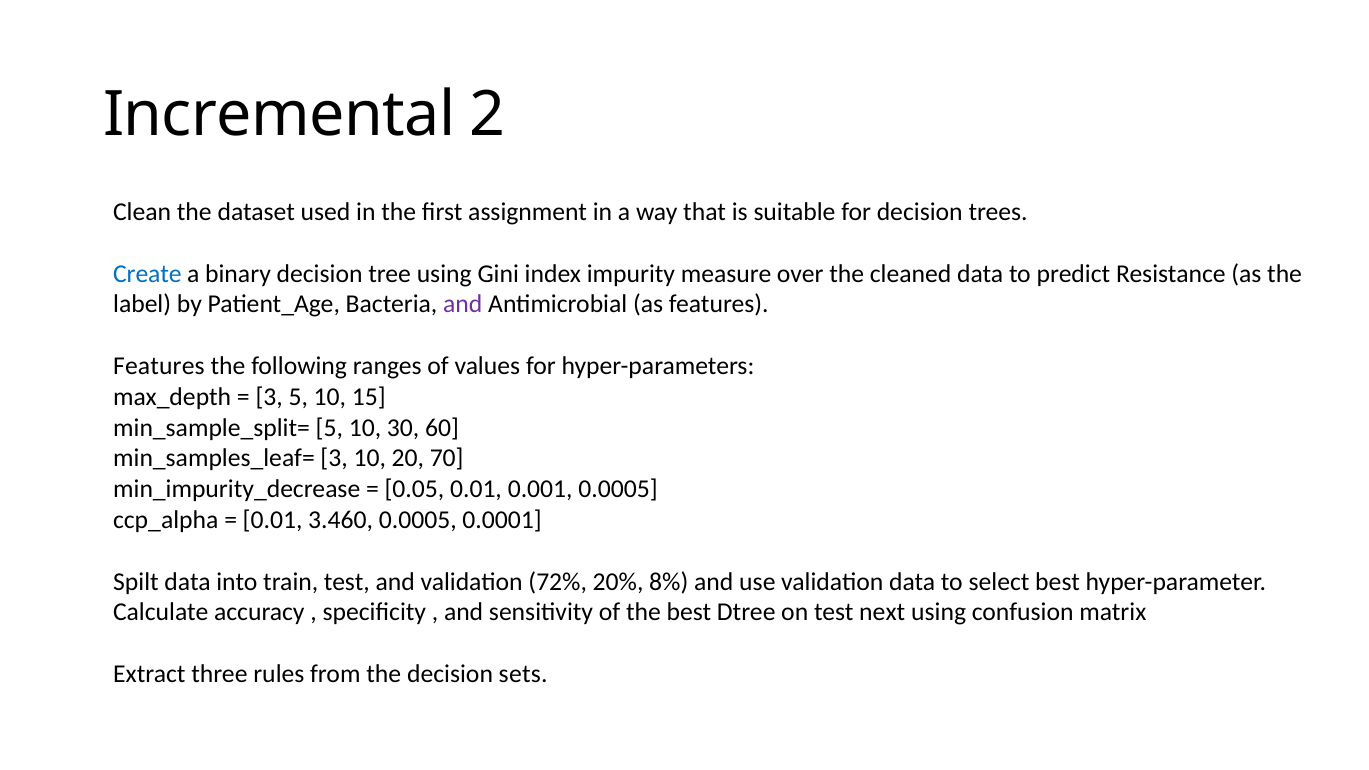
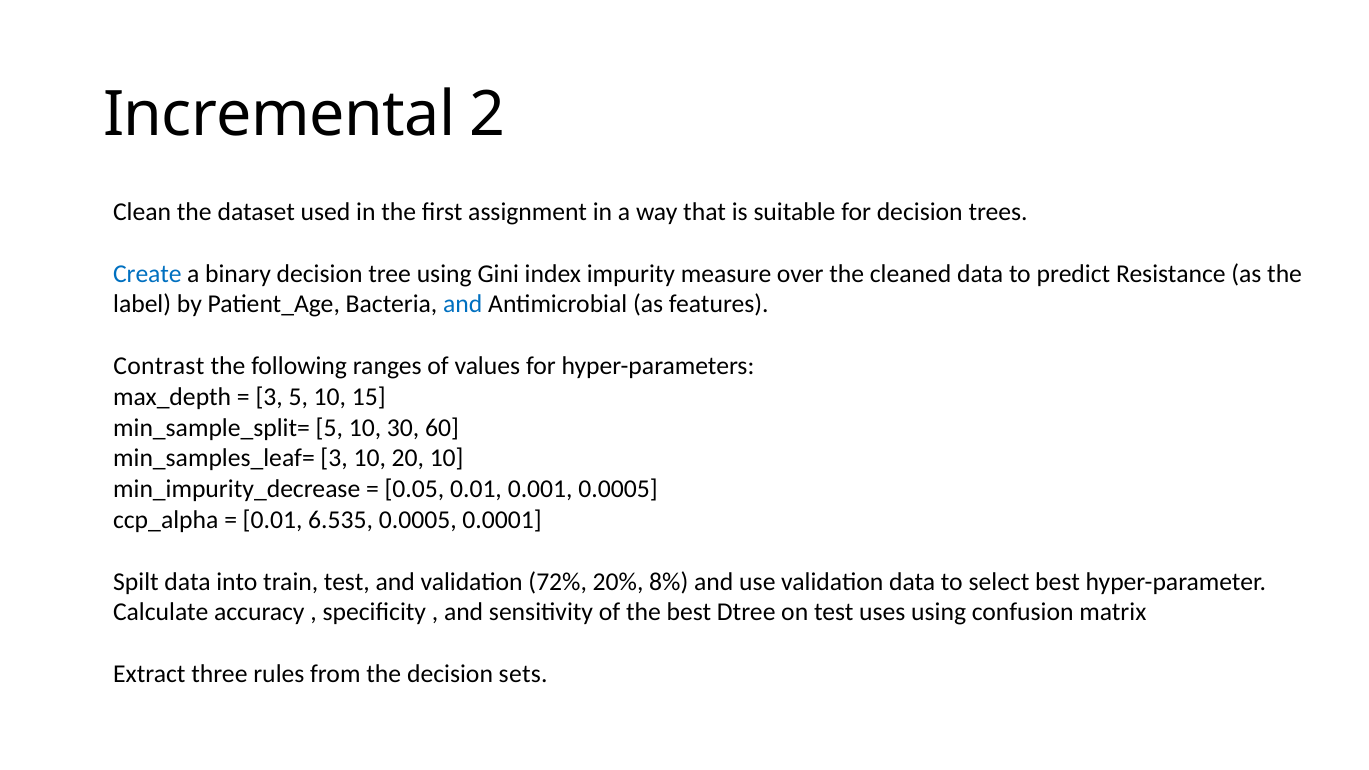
and at (463, 304) colour: purple -> blue
Features at (159, 366): Features -> Contrast
20 70: 70 -> 10
3.460: 3.460 -> 6.535
next: next -> uses
